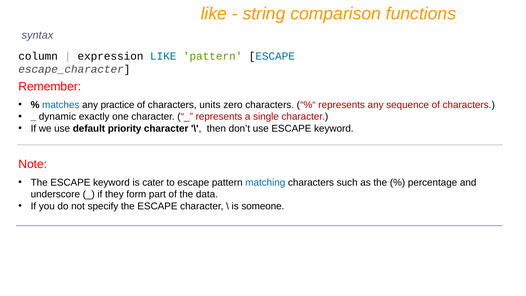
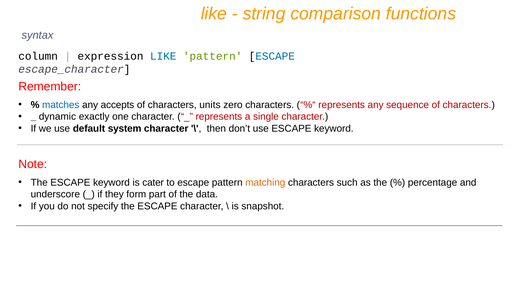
practice: practice -> accepts
priority: priority -> system
matching colour: blue -> orange
someone: someone -> snapshot
